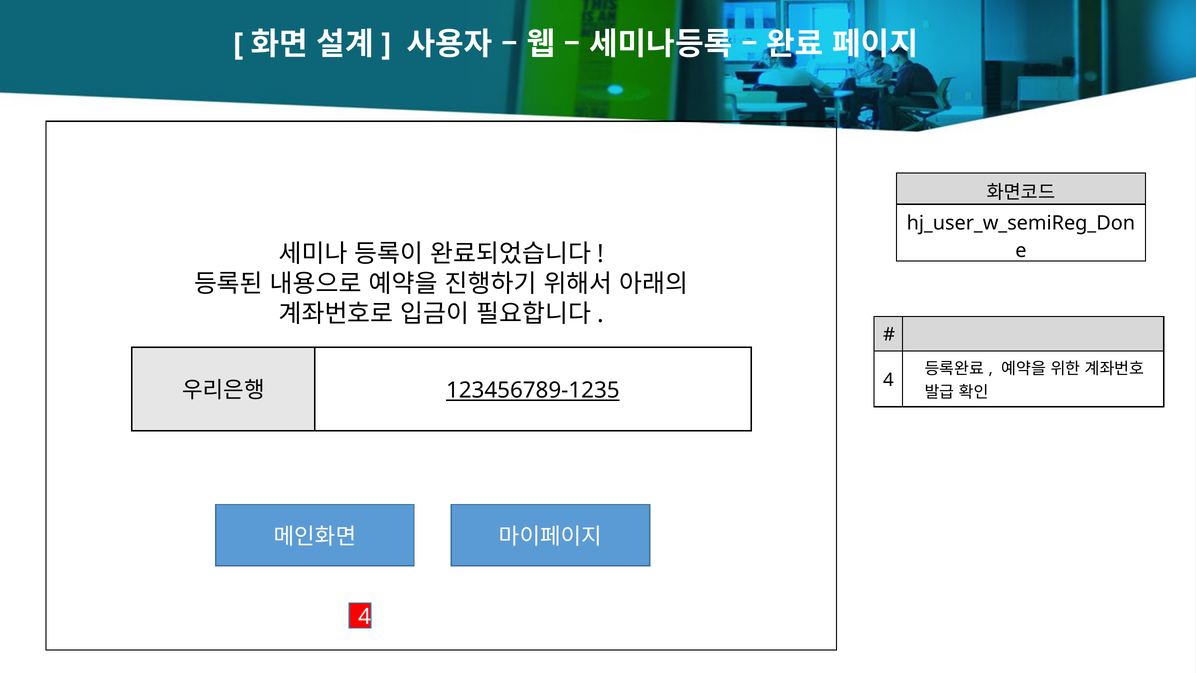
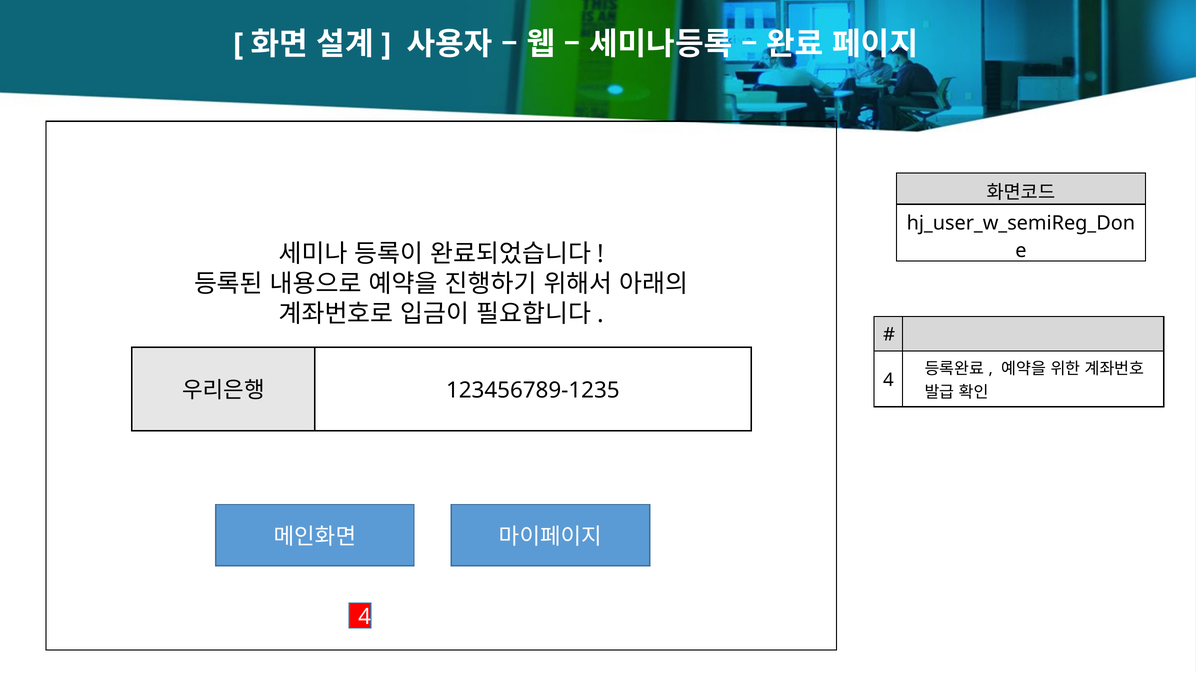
123456789-1235 underline: present -> none
